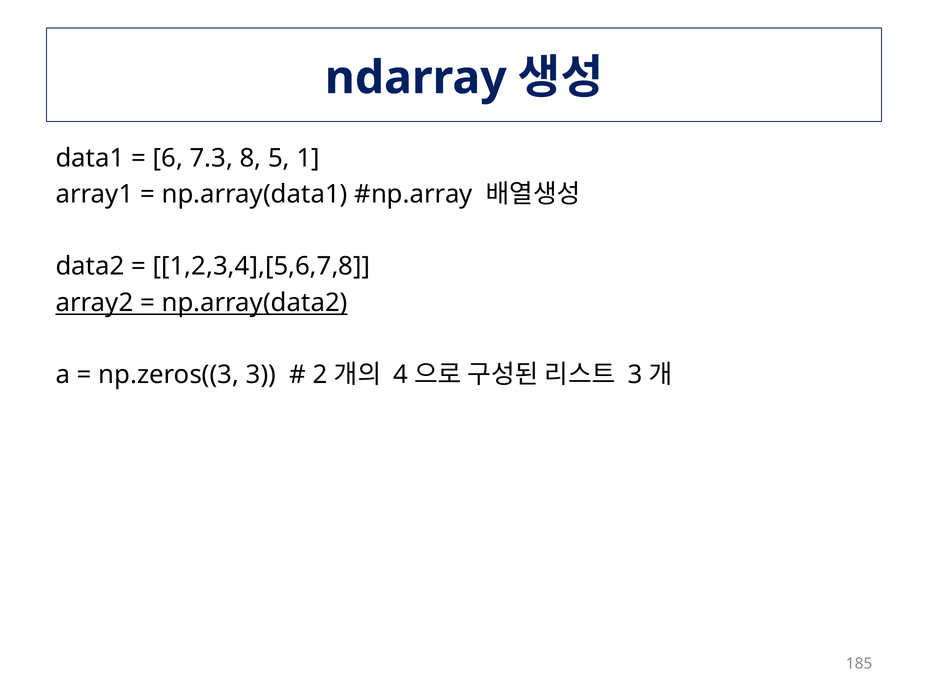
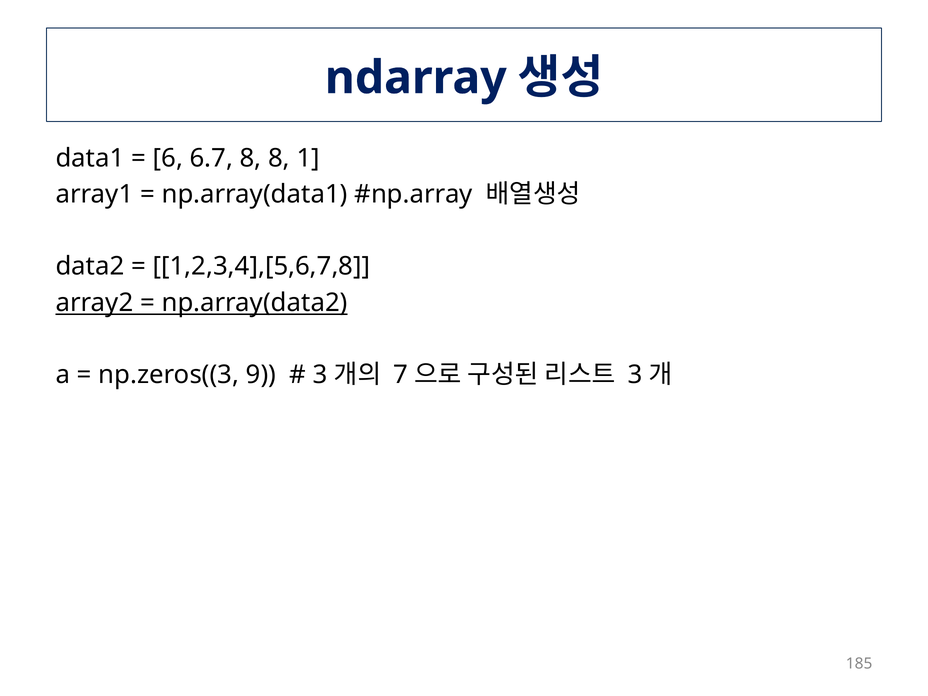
7.3: 7.3 -> 6.7
8 5: 5 -> 8
np.zeros((3 3: 3 -> 9
2 at (320, 375): 2 -> 3
4: 4 -> 7
